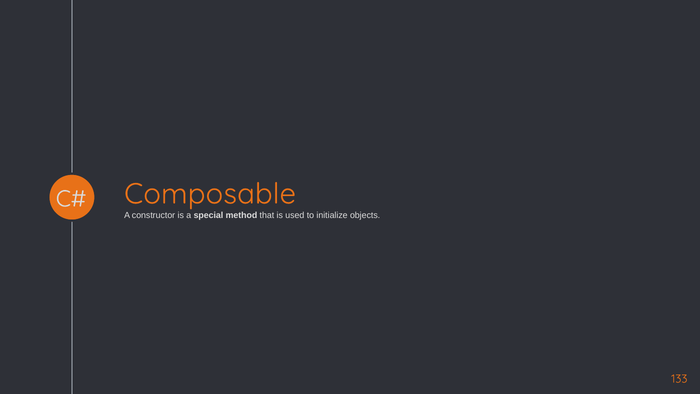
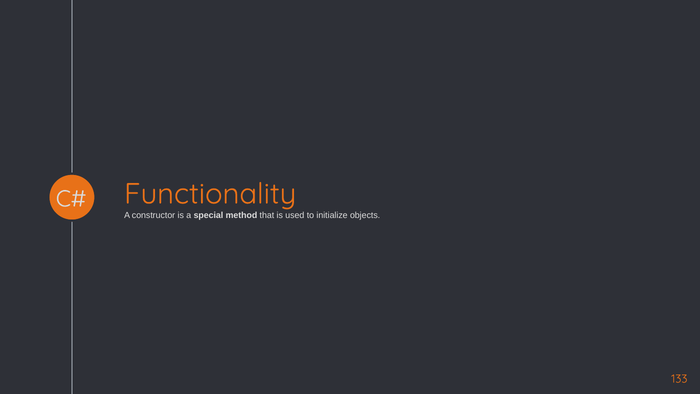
Composable: Composable -> Functionality
